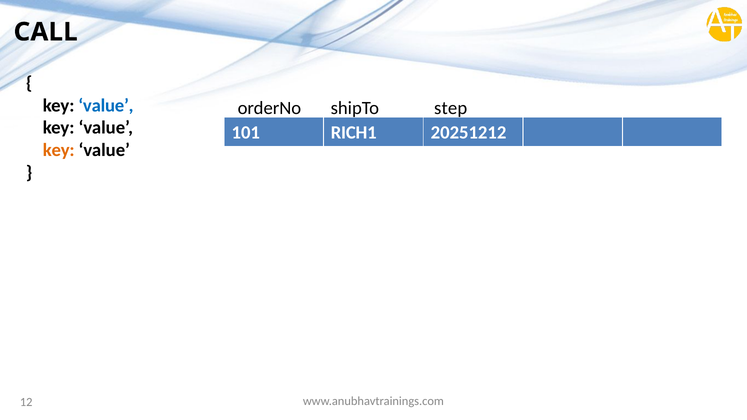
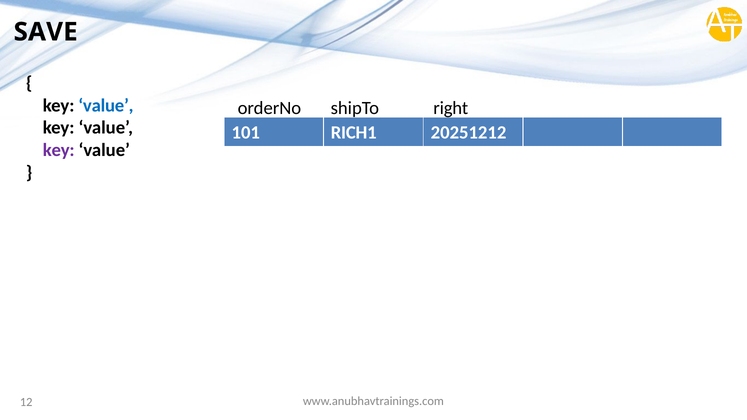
CALL: CALL -> SAVE
step: step -> right
key at (59, 150) colour: orange -> purple
